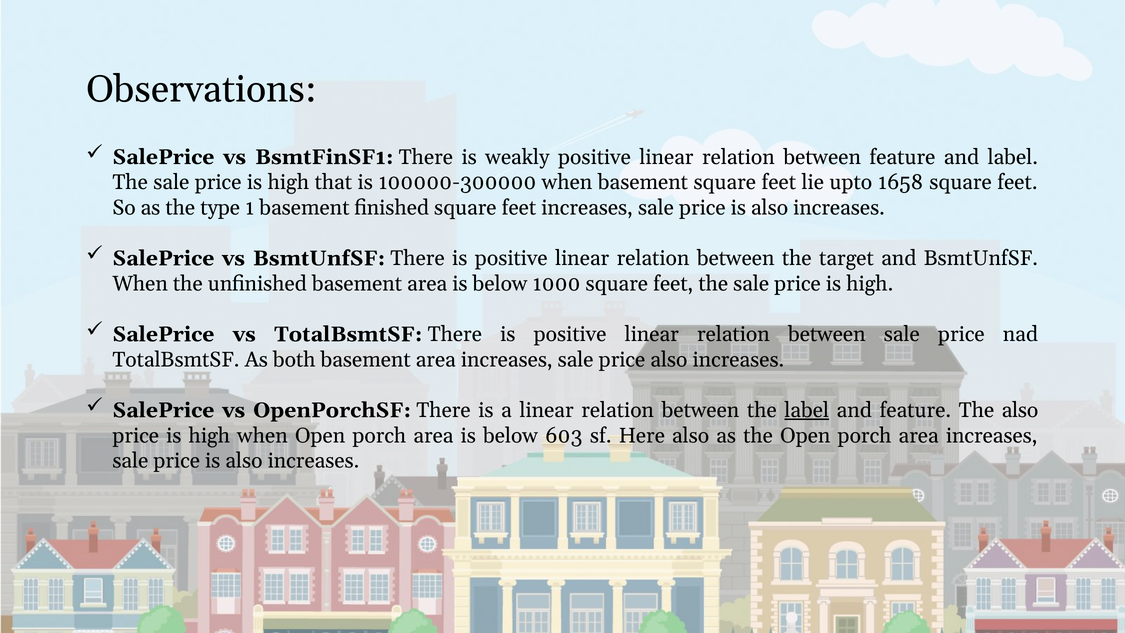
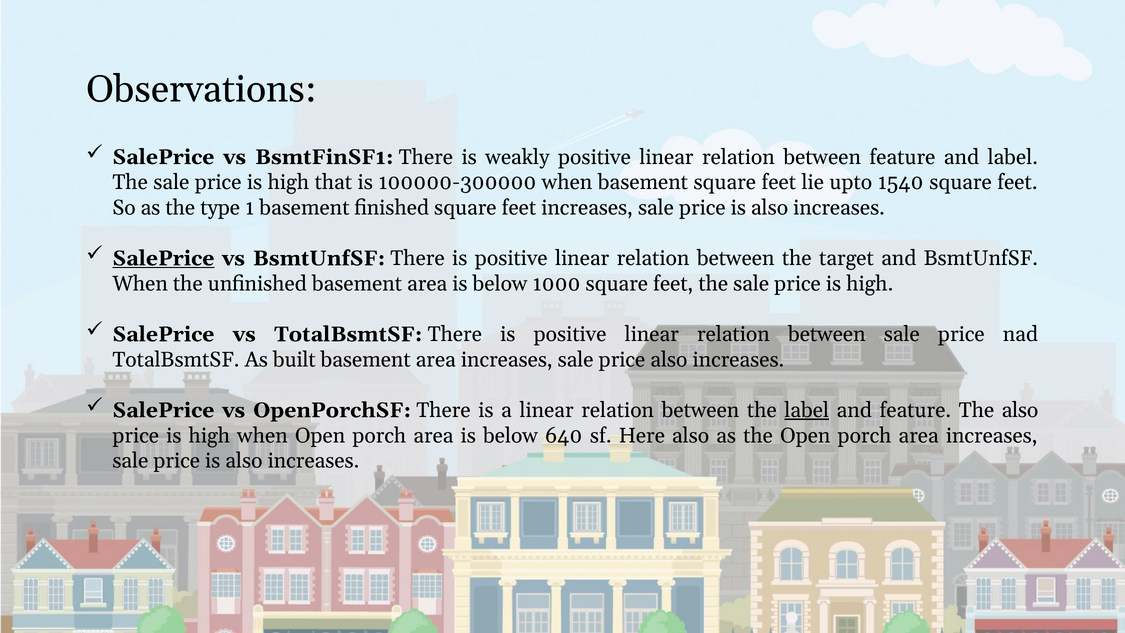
1658: 1658 -> 1540
SalePrice at (163, 258) underline: none -> present
both: both -> built
603: 603 -> 640
